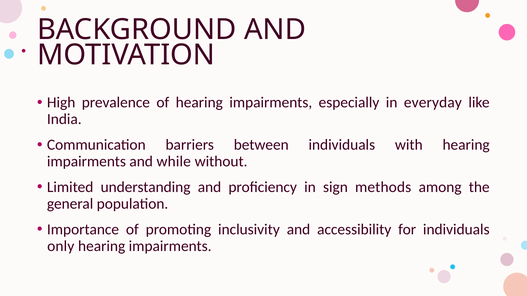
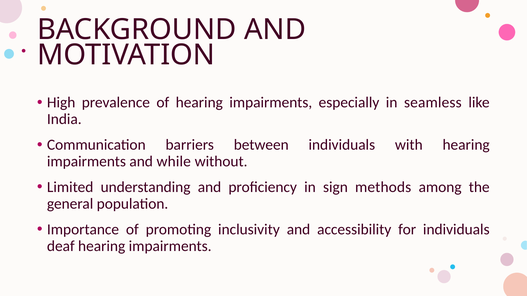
everyday: everyday -> seamless
only: only -> deaf
